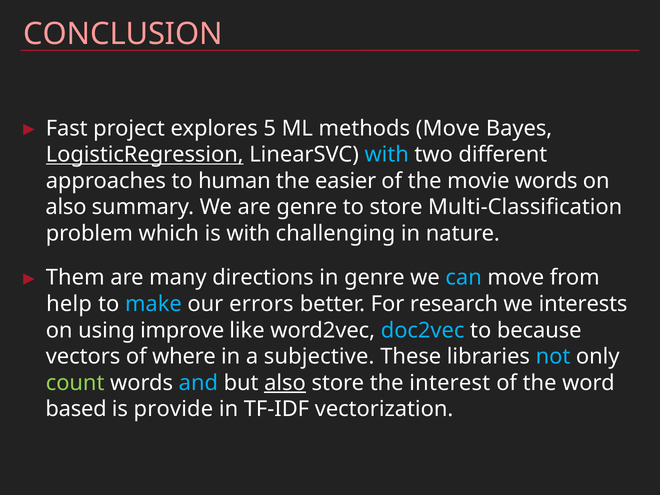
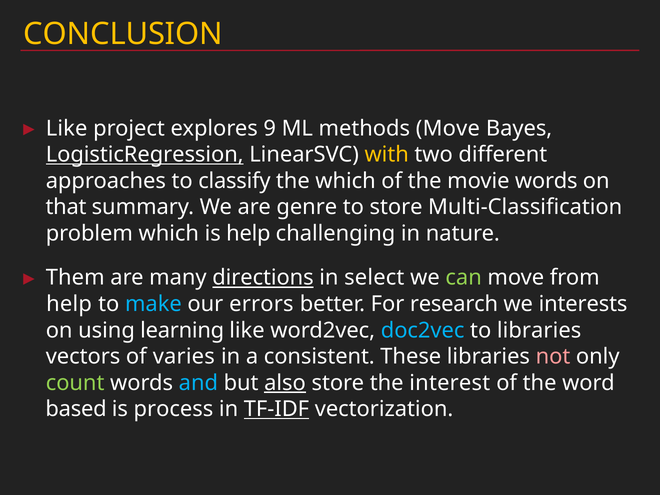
CONCLUSION colour: pink -> yellow
Fast at (67, 128): Fast -> Like
5: 5 -> 9
with at (387, 155) colour: light blue -> yellow
human: human -> classify
the easier: easier -> which
also at (66, 207): also -> that
is with: with -> help
directions underline: none -> present
in genre: genre -> select
can colour: light blue -> light green
improve: improve -> learning
to because: because -> libraries
where: where -> varies
subjective: subjective -> consistent
not colour: light blue -> pink
provide: provide -> process
TF-IDF underline: none -> present
